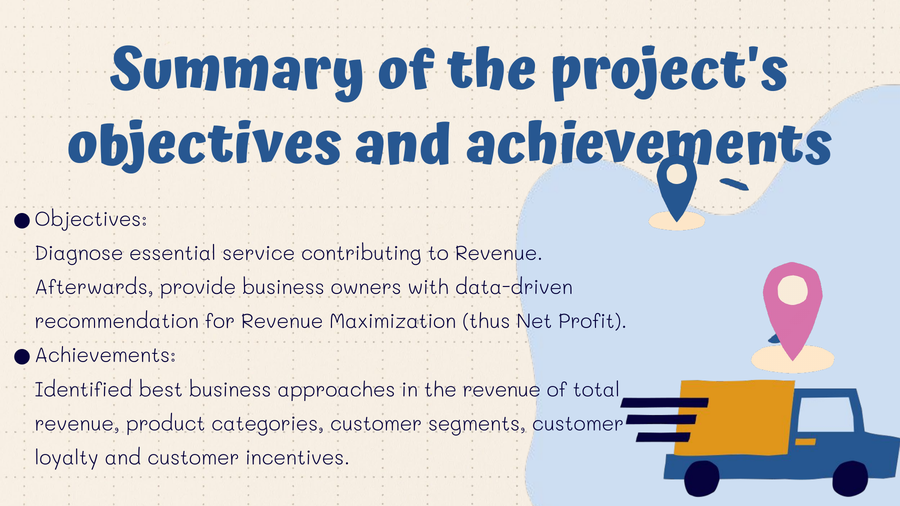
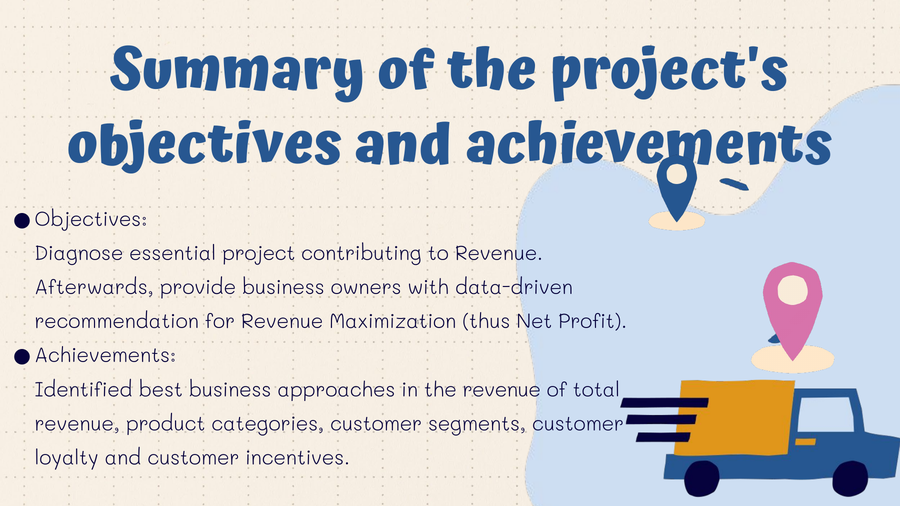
service: service -> project
